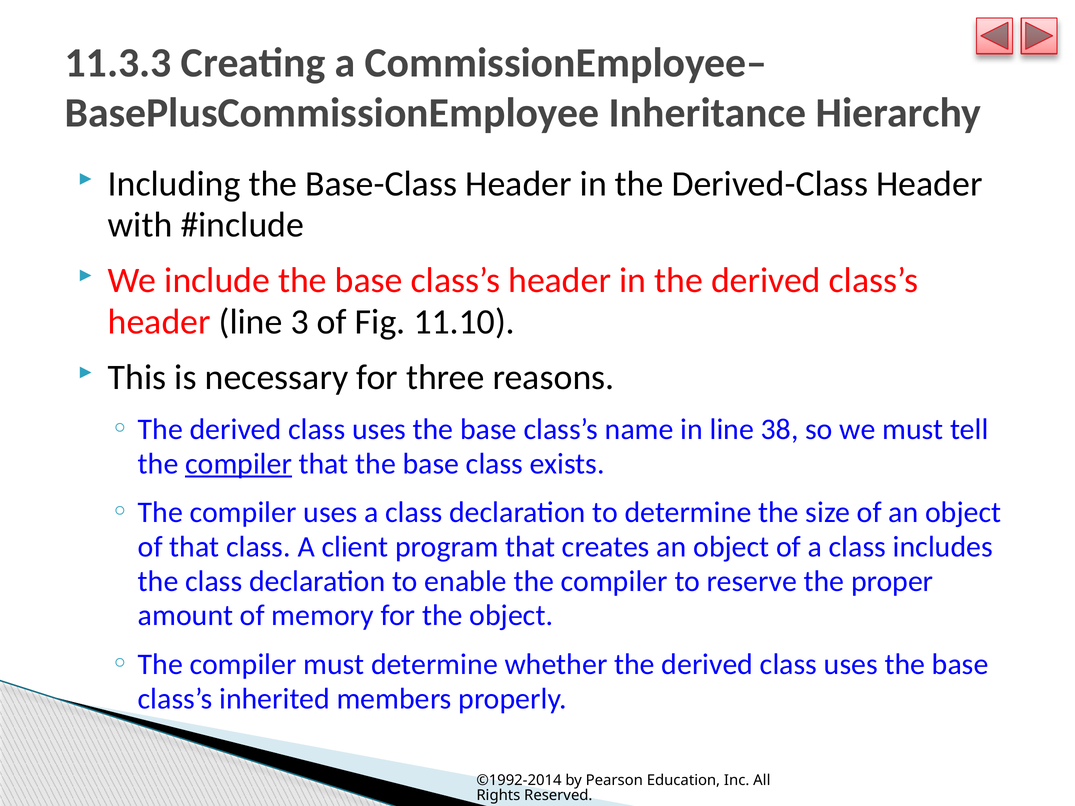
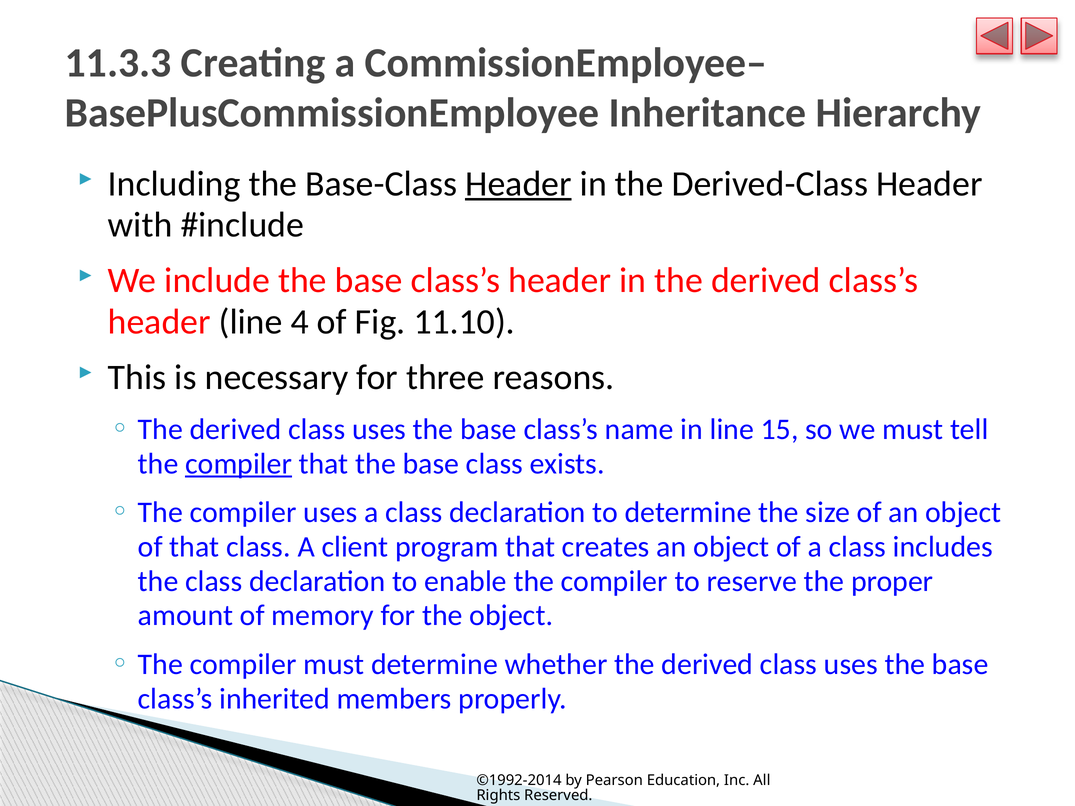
Header at (518, 184) underline: none -> present
3: 3 -> 4
38: 38 -> 15
